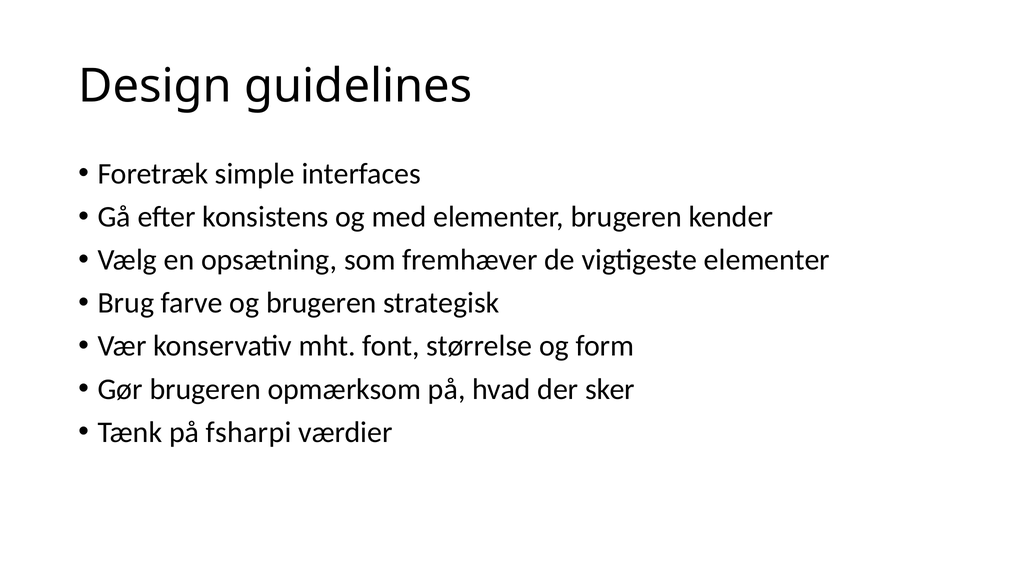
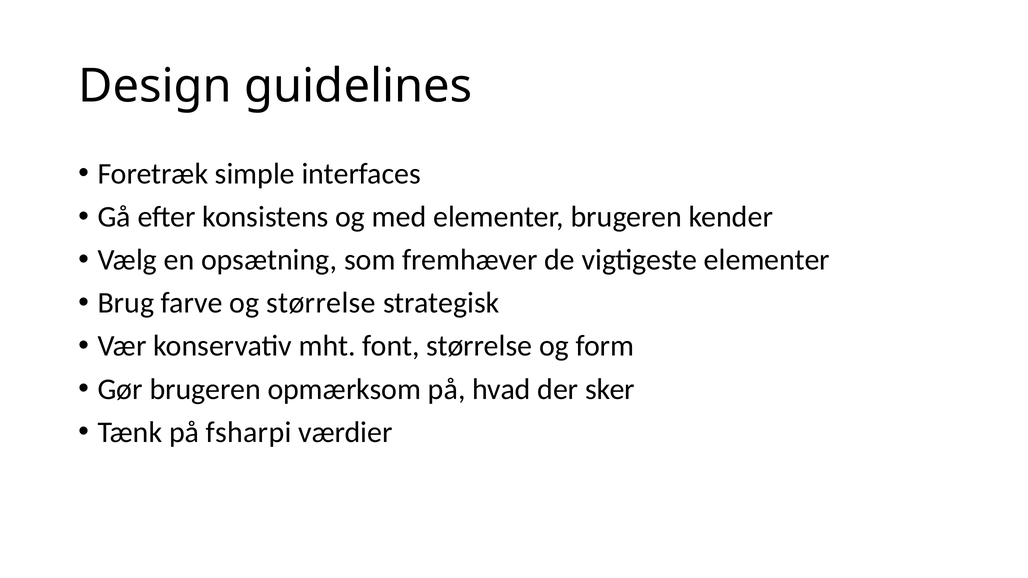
og brugeren: brugeren -> størrelse
